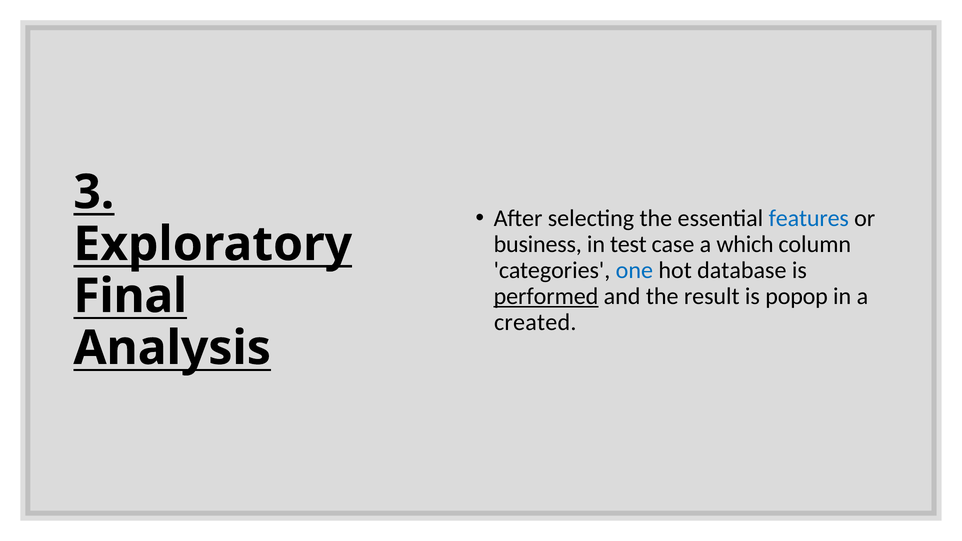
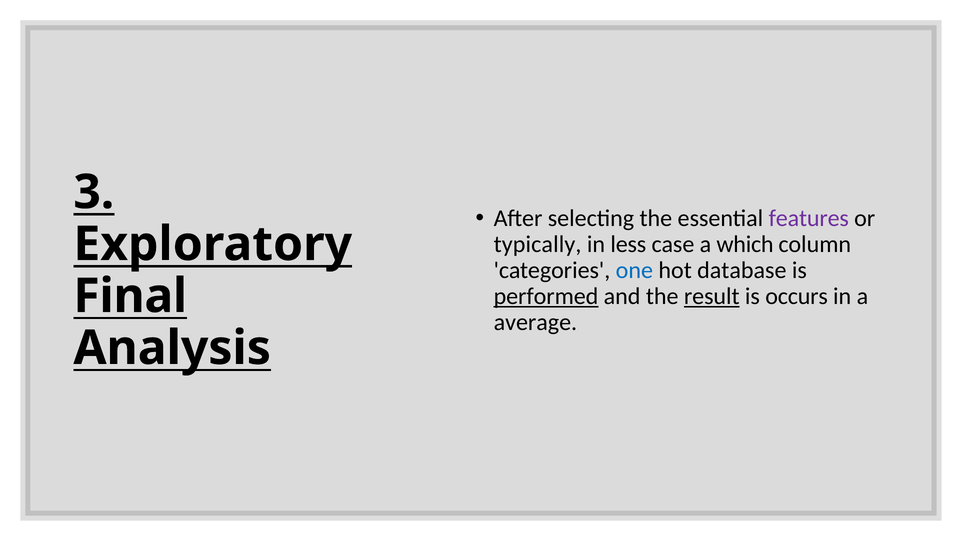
features colour: blue -> purple
business: business -> typically
test: test -> less
result underline: none -> present
popop: popop -> occurs
created: created -> average
